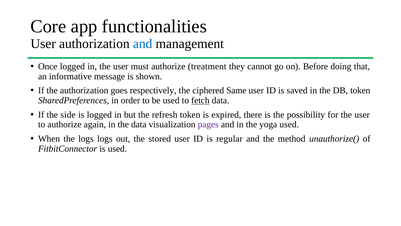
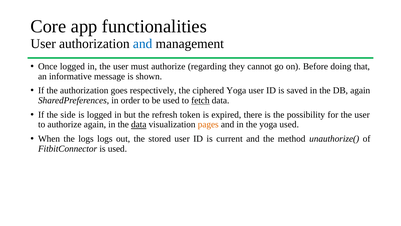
treatment: treatment -> regarding
ciphered Same: Same -> Yoga
DB token: token -> again
data at (139, 124) underline: none -> present
pages colour: purple -> orange
regular: regular -> current
